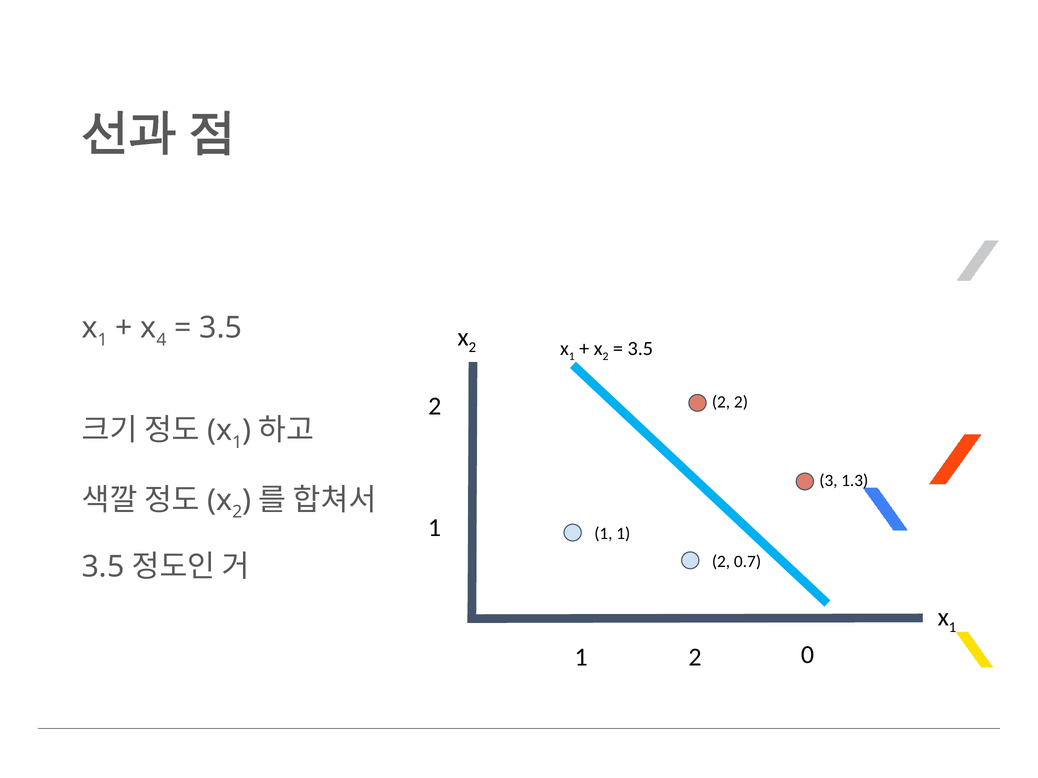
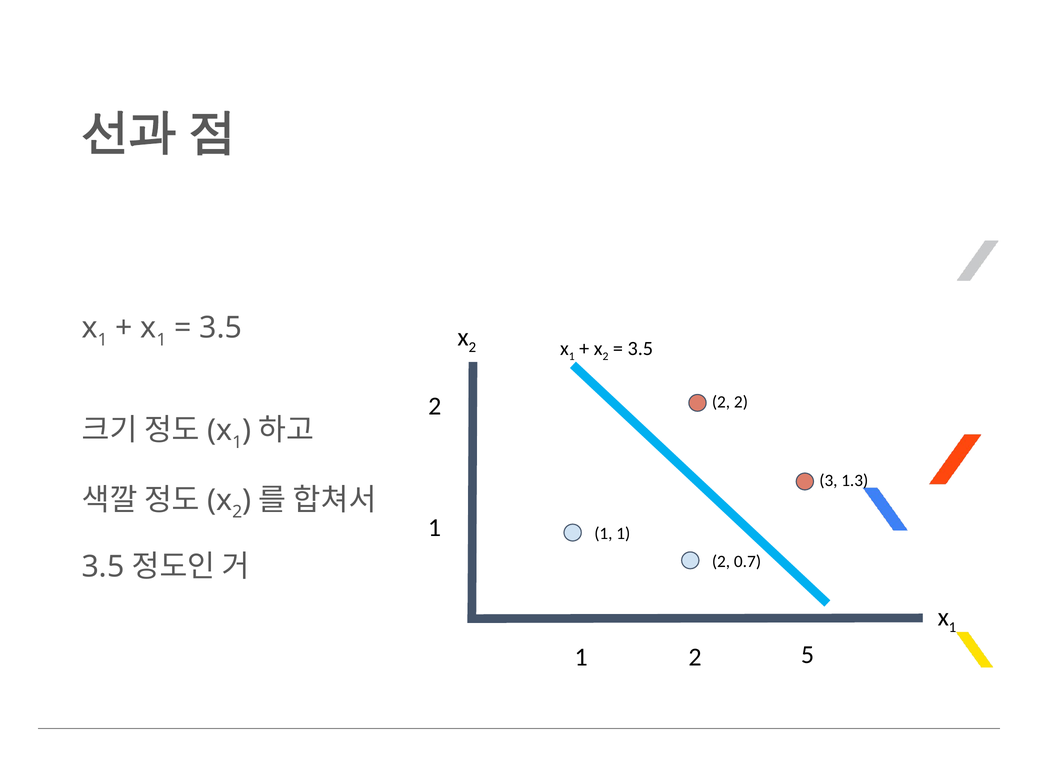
4 at (161, 340): 4 -> 1
0: 0 -> 5
